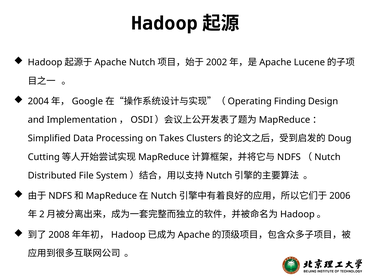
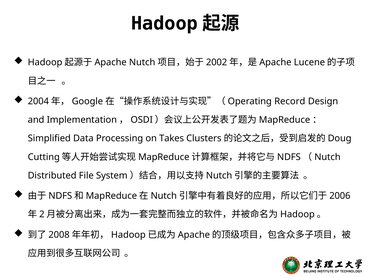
Finding: Finding -> Record
